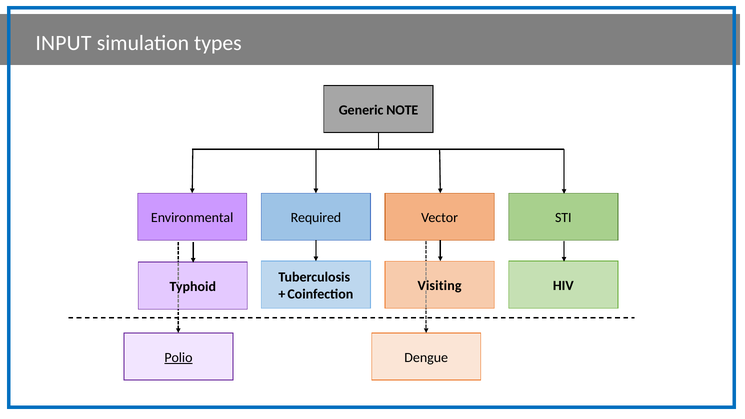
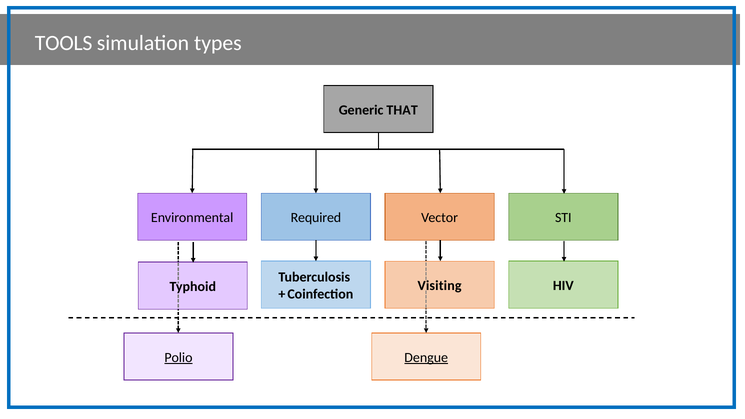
INPUT: INPUT -> TOOLS
NOTE: NOTE -> THAT
Dengue underline: none -> present
